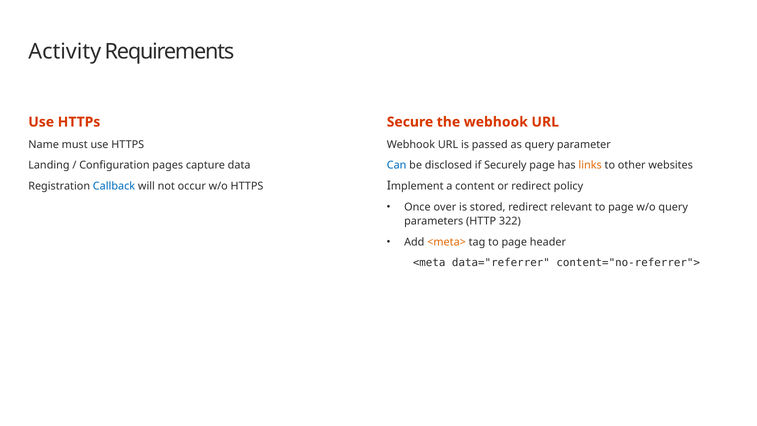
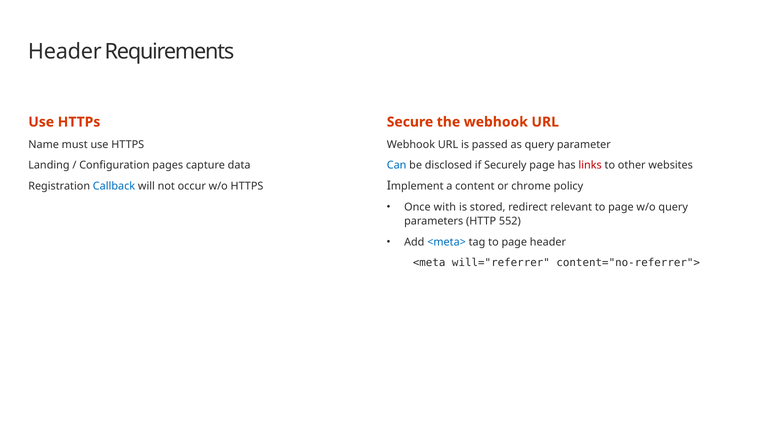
Activity at (65, 52): Activity -> Header
links colour: orange -> red
or redirect: redirect -> chrome
over: over -> with
322: 322 -> 552
<meta> colour: orange -> blue
data="referrer: data="referrer -> will="referrer
